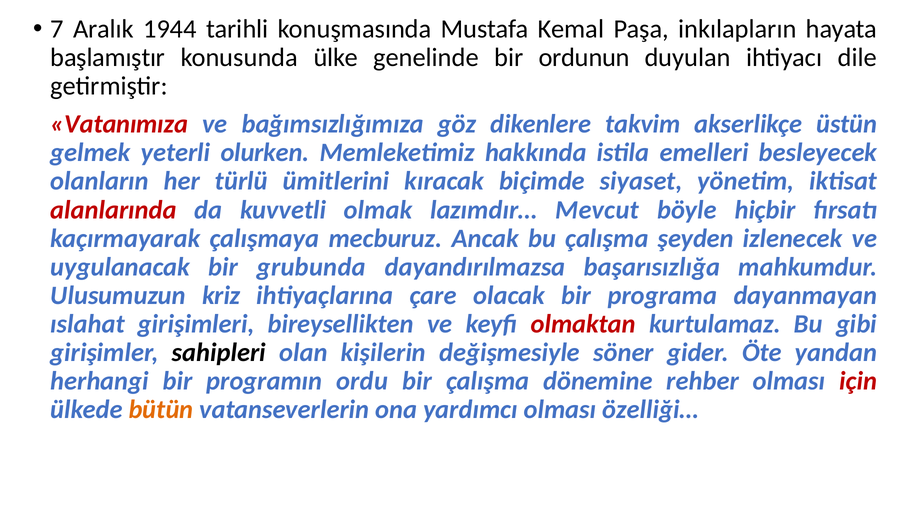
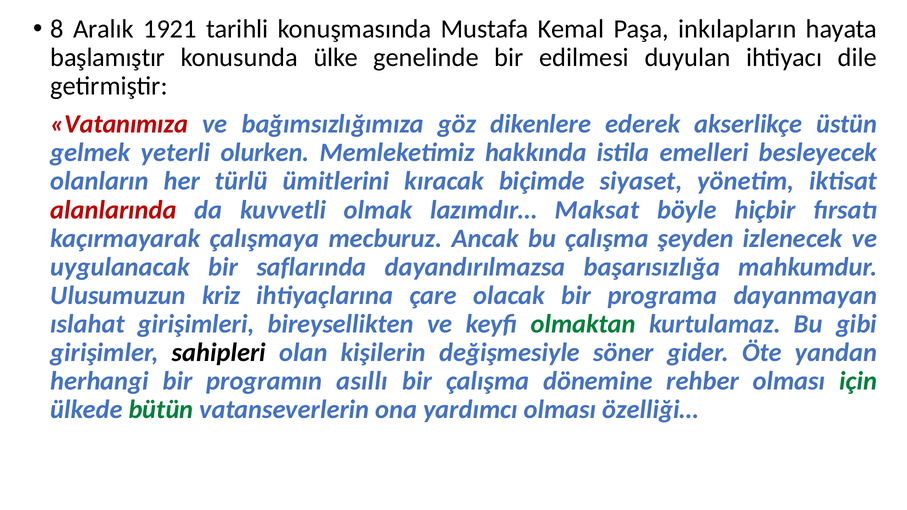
7: 7 -> 8
1944: 1944 -> 1921
ordunun: ordunun -> edilmesi
takvim: takvim -> ederek
Mevcut: Mevcut -> Maksat
grubunda: grubunda -> saflarında
olmaktan colour: red -> green
ordu: ordu -> asıllı
için colour: red -> green
bütün colour: orange -> green
